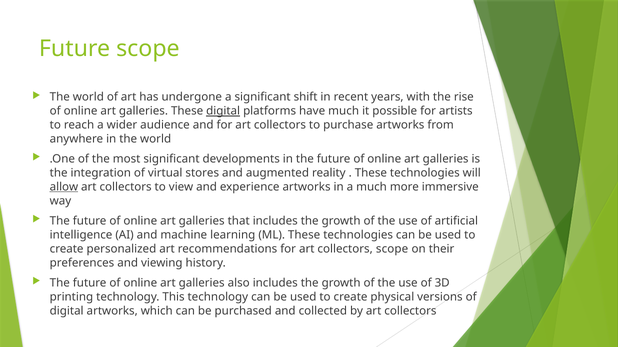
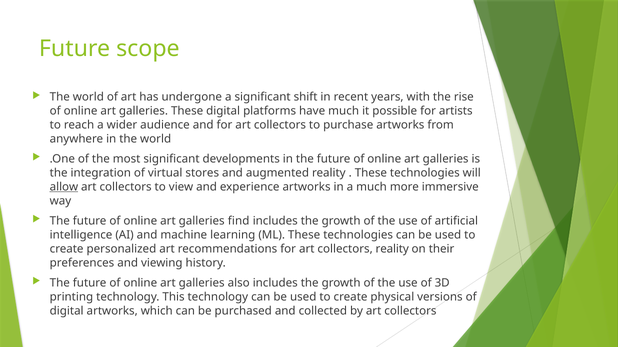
digital at (223, 111) underline: present -> none
that: that -> find
collectors scope: scope -> reality
